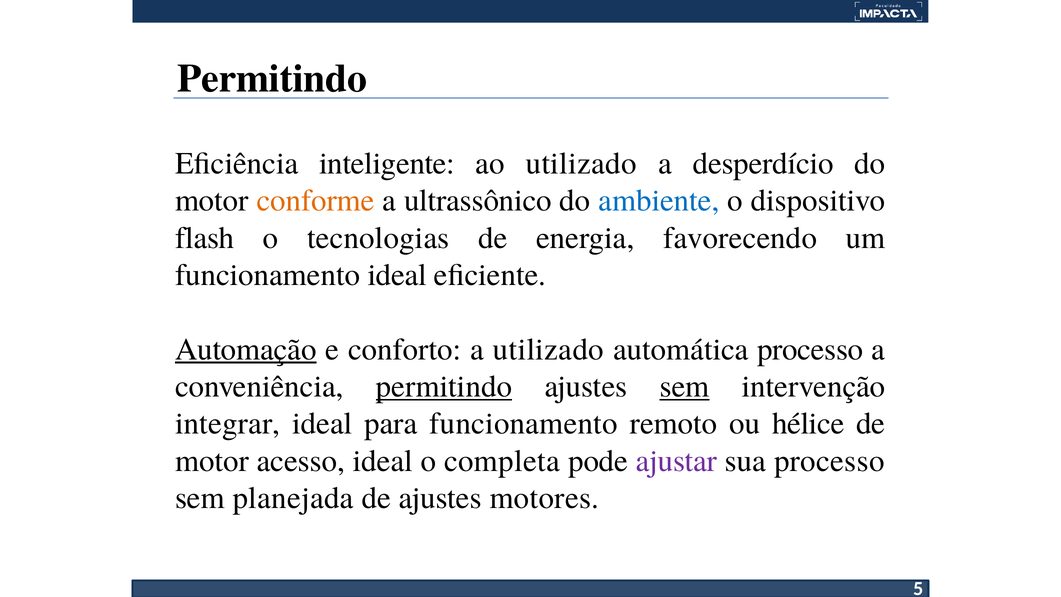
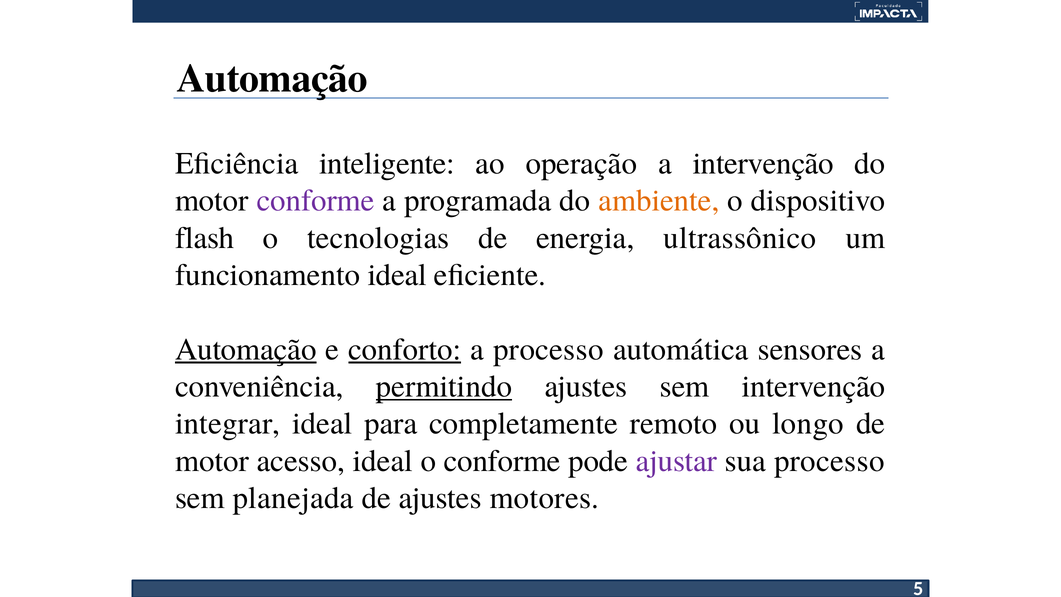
Permitindo at (272, 79): Permitindo -> Automação
ao utilizado: utilizado -> operação
a desperdício: desperdício -> intervenção
conforme at (316, 201) colour: orange -> purple
ultrassônico: ultrassônico -> programada
ambiente colour: blue -> orange
favorecendo: favorecendo -> ultrassônico
conforto underline: none -> present
a utilizado: utilizado -> processo
automática processo: processo -> sensores
sem at (685, 386) underline: present -> none
para funcionamento: funcionamento -> completamente
hélice: hélice -> longo
o completa: completa -> conforme
